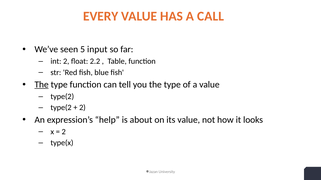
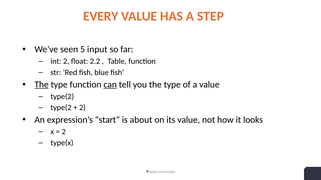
CALL: CALL -> STEP
can underline: none -> present
help: help -> start
